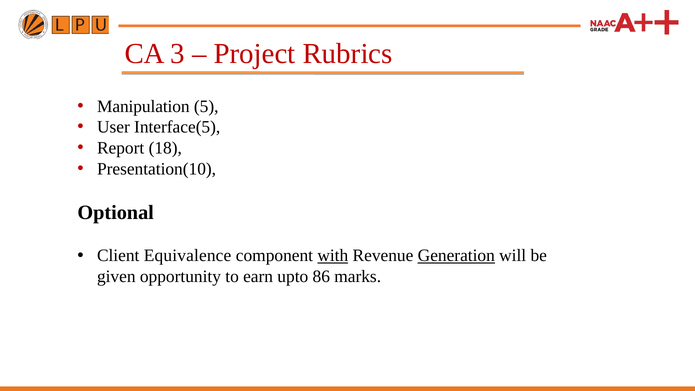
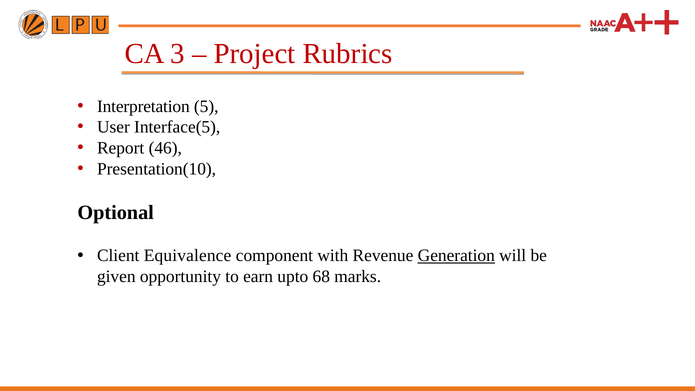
Manipulation: Manipulation -> Interpretation
18: 18 -> 46
with underline: present -> none
86: 86 -> 68
